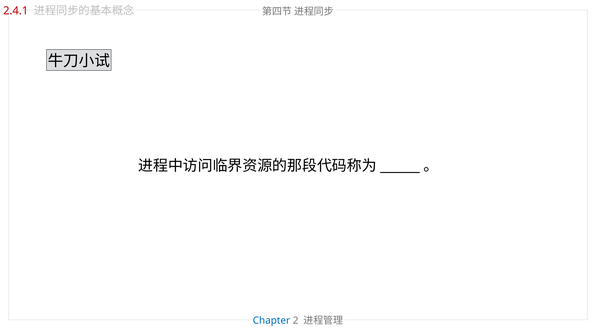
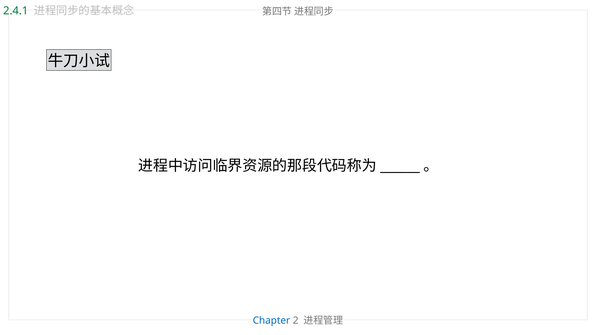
2.4.1 colour: red -> green
